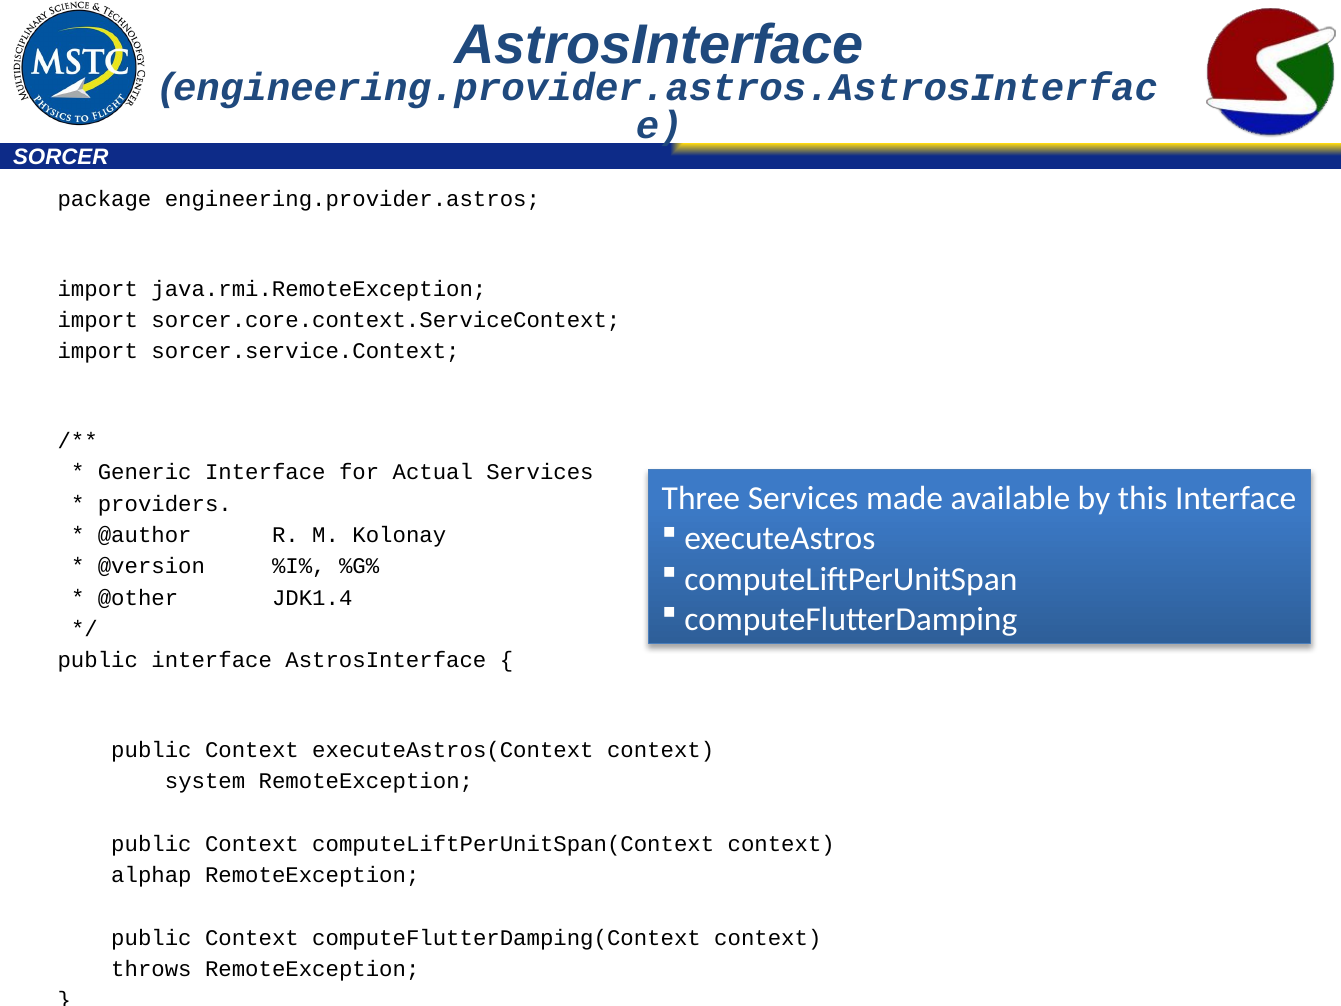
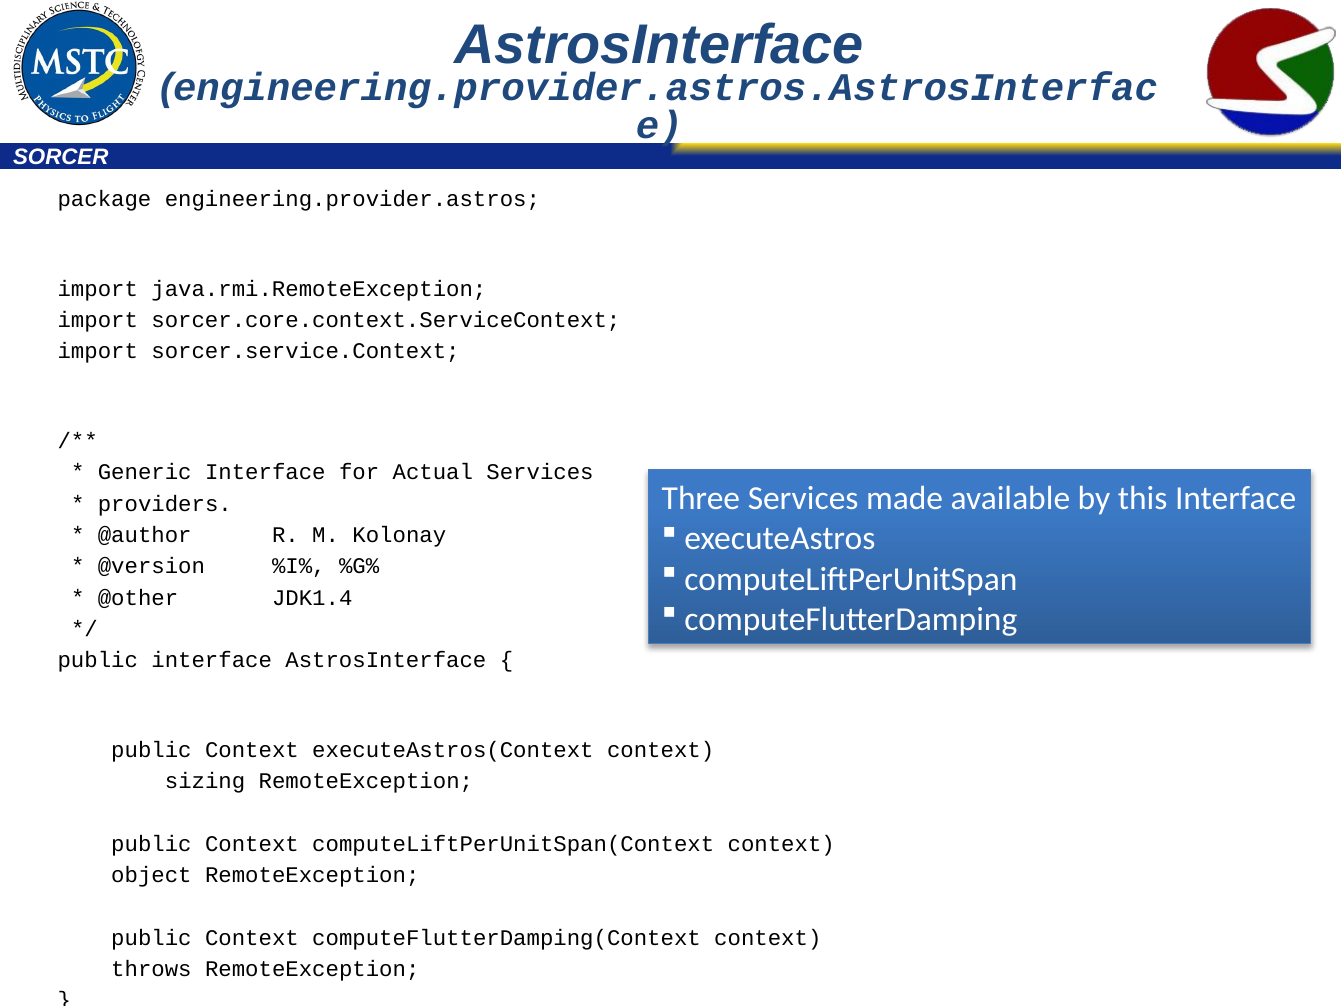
system: system -> sizing
alphap: alphap -> object
